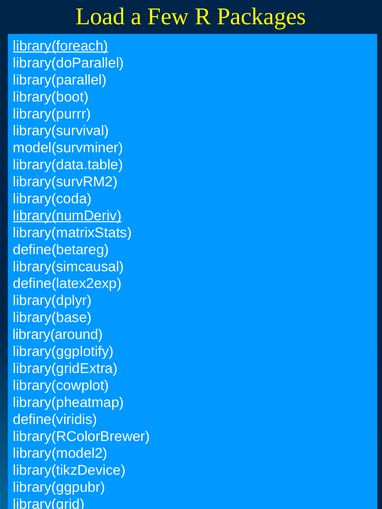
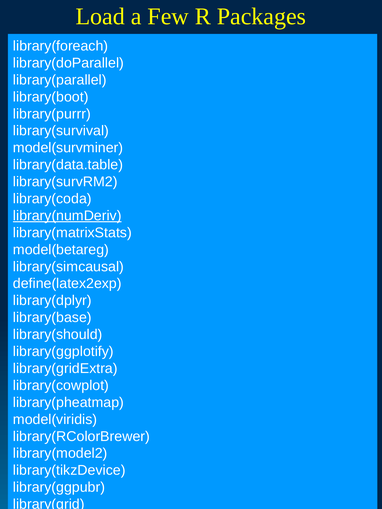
library(foreach underline: present -> none
define(betareg: define(betareg -> model(betareg
library(around: library(around -> library(should
define(viridis: define(viridis -> model(viridis
